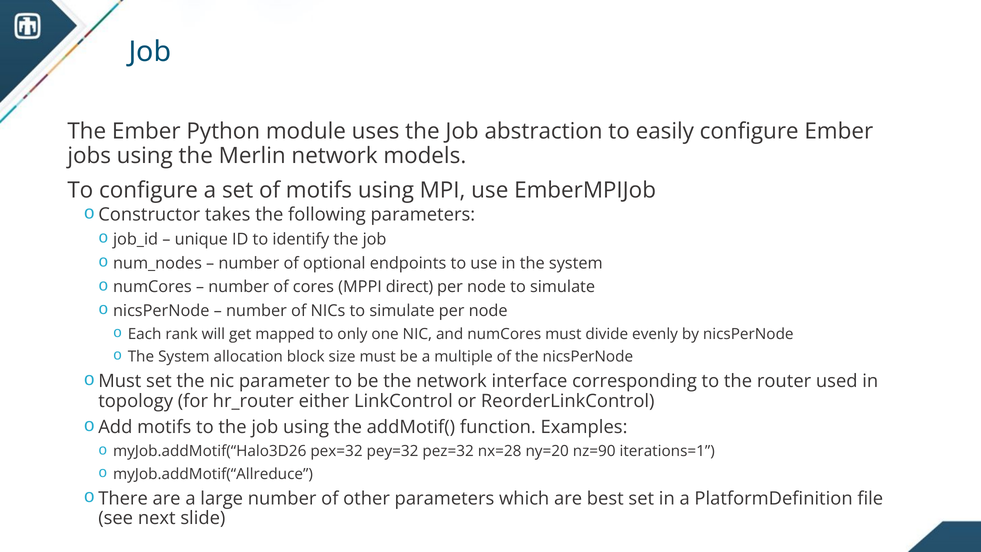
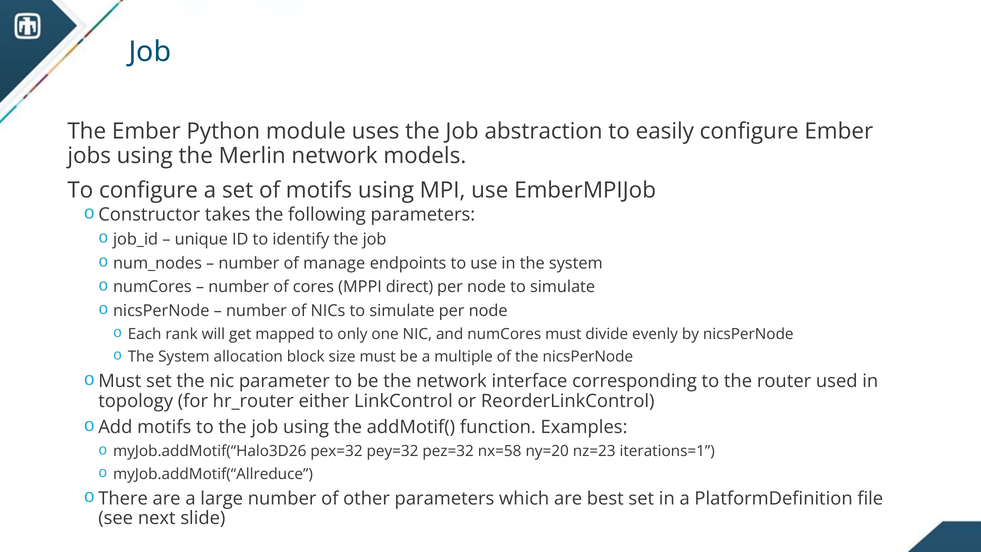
optional: optional -> manage
nx=28: nx=28 -> nx=58
nz=90: nz=90 -> nz=23
